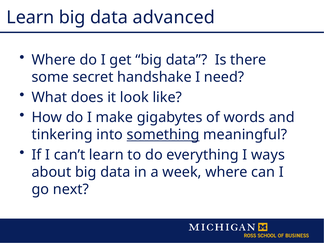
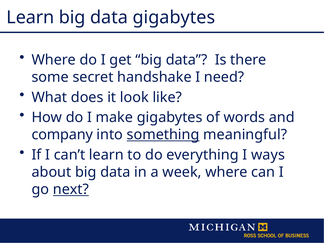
data advanced: advanced -> gigabytes
tinkering: tinkering -> company
next underline: none -> present
